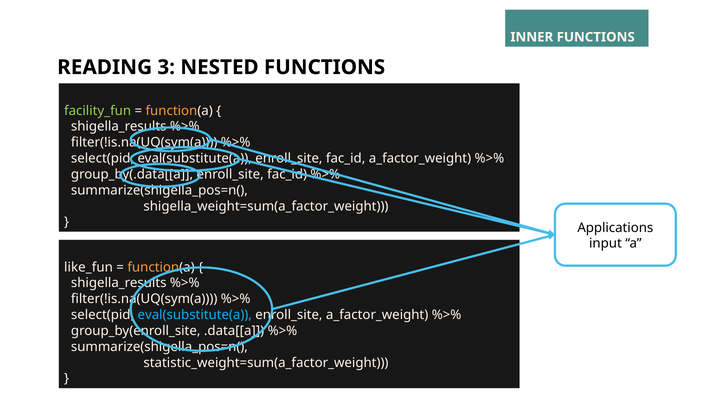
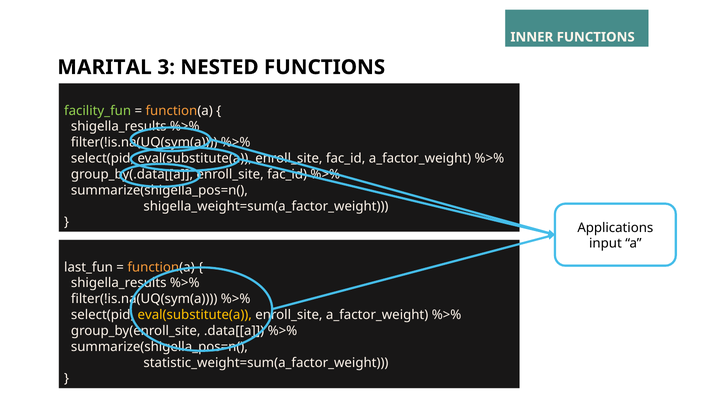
READING: READING -> MARITAL
like_fun: like_fun -> last_fun
eval(substitute(a at (195, 315) colour: light blue -> yellow
